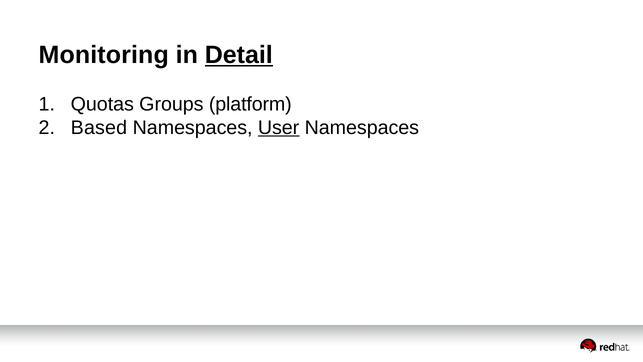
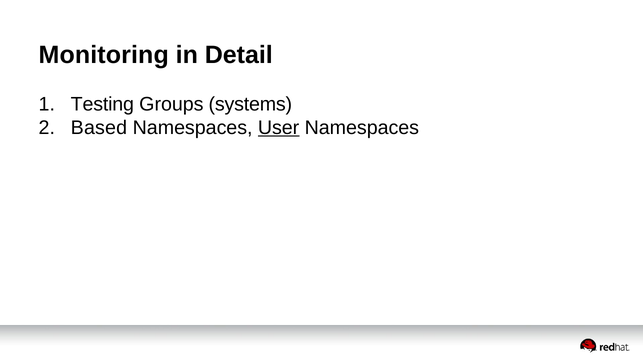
Detail underline: present -> none
Quotas: Quotas -> Testing
platform: platform -> systems
